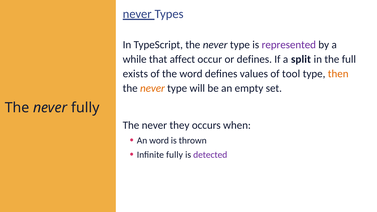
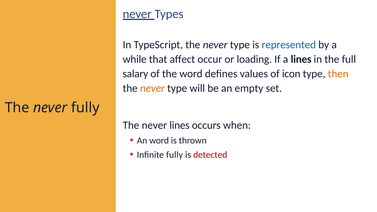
represented colour: purple -> blue
or defines: defines -> loading
a split: split -> lines
exists: exists -> salary
tool: tool -> icon
never they: they -> lines
detected colour: purple -> red
